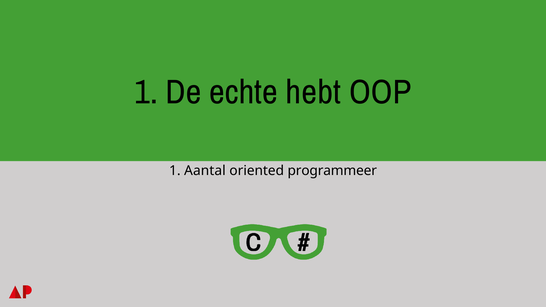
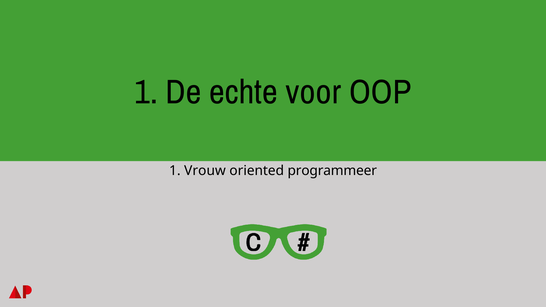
hebt: hebt -> voor
Aantal: Aantal -> Vrouw
